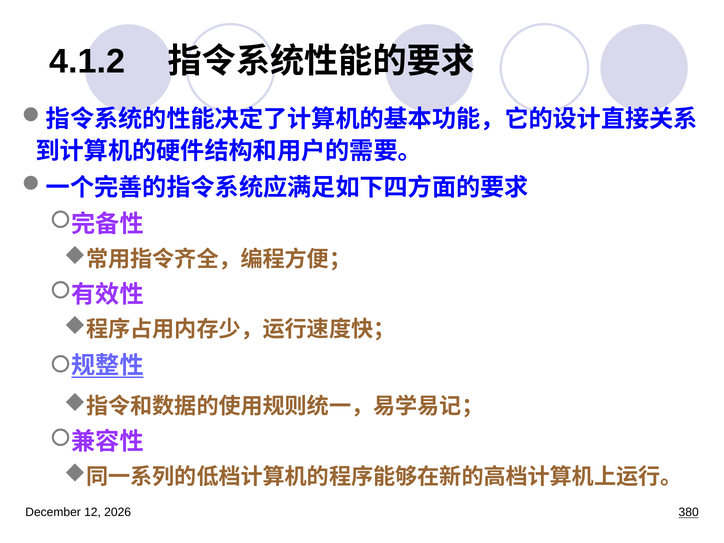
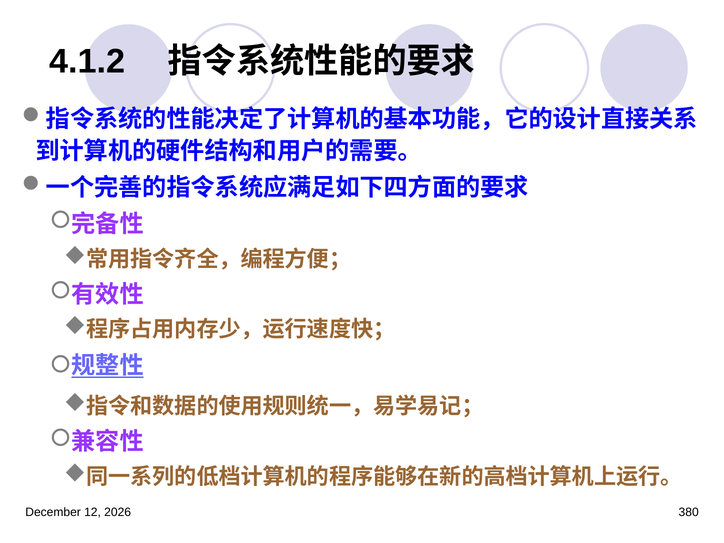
380 underline: present -> none
